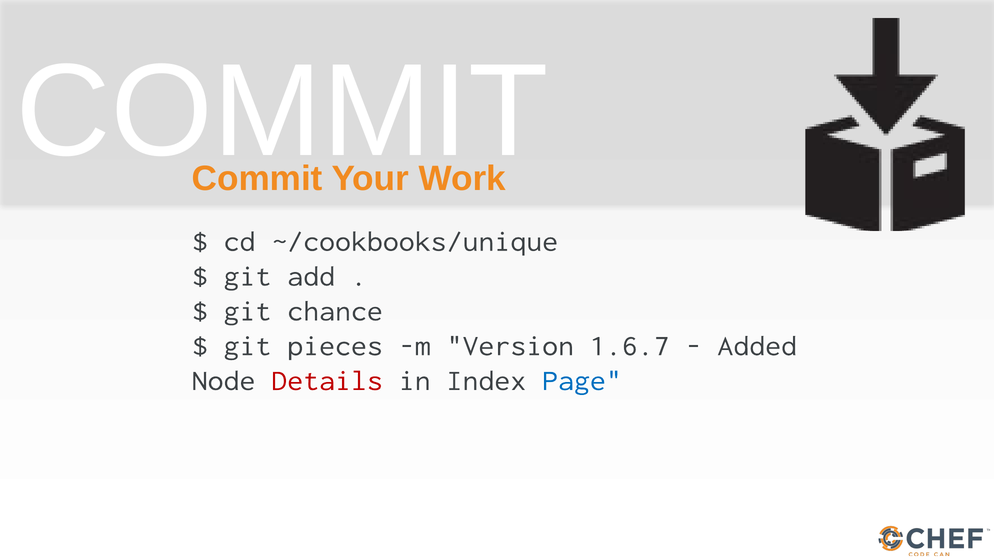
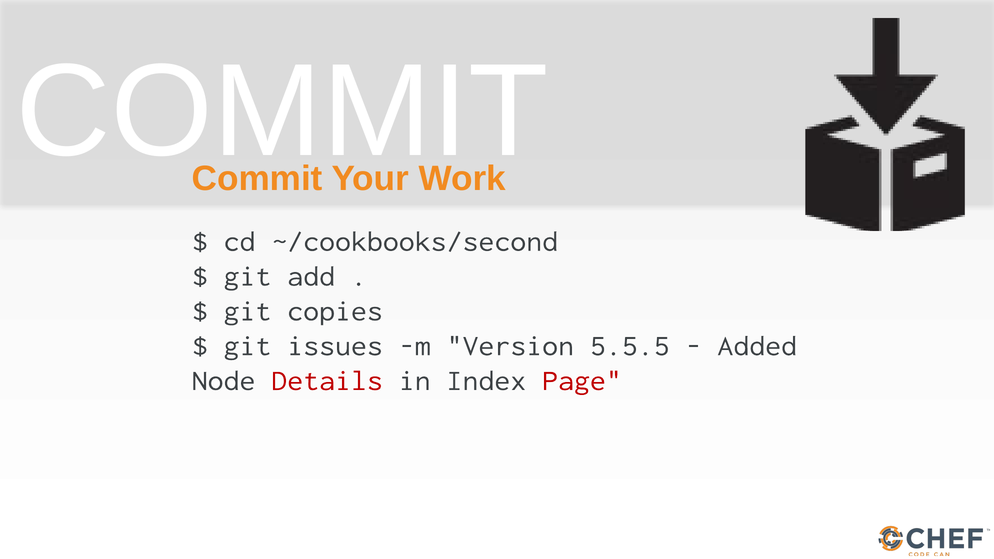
~/cookbooks/unique: ~/cookbooks/unique -> ~/cookbooks/second
chance: chance -> copies
pieces: pieces -> issues
1.6.7: 1.6.7 -> 5.5.5
Page colour: blue -> red
